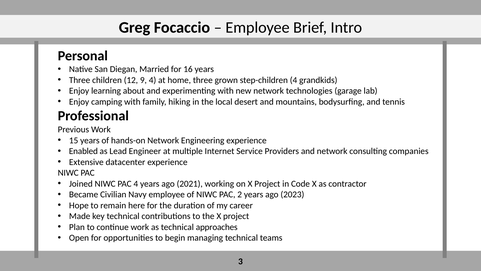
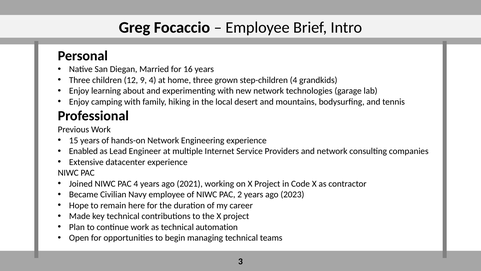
approaches: approaches -> automation
